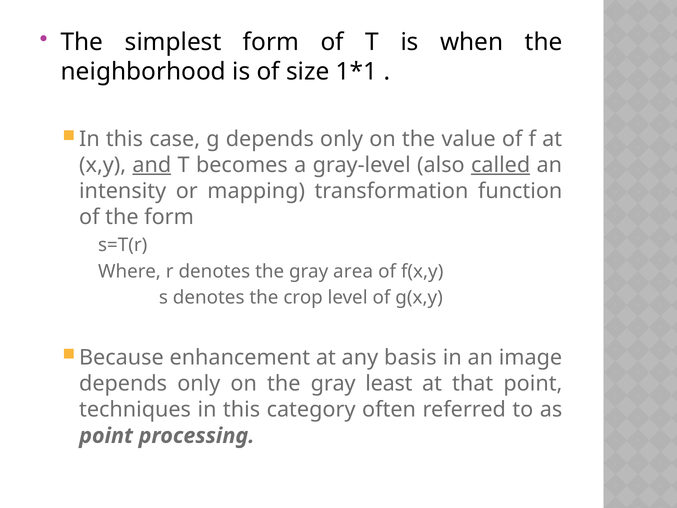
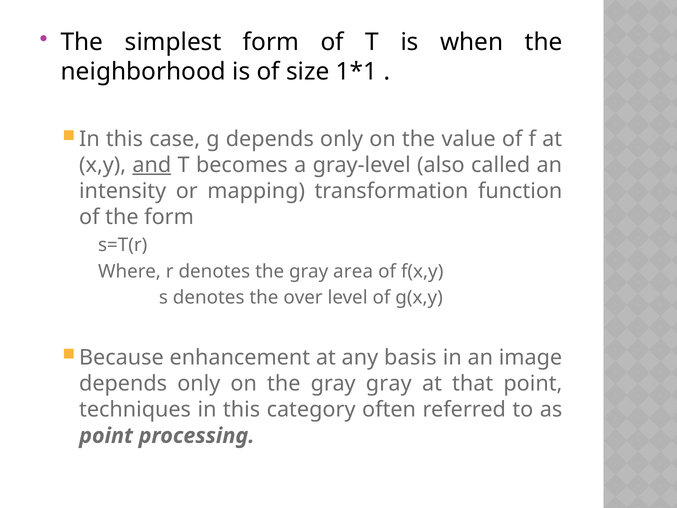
called underline: present -> none
crop: crop -> over
gray least: least -> gray
